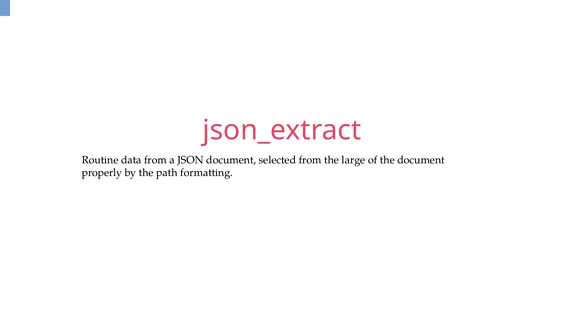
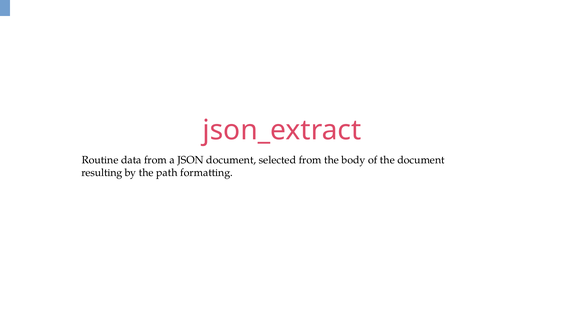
large: large -> body
properly: properly -> resulting
